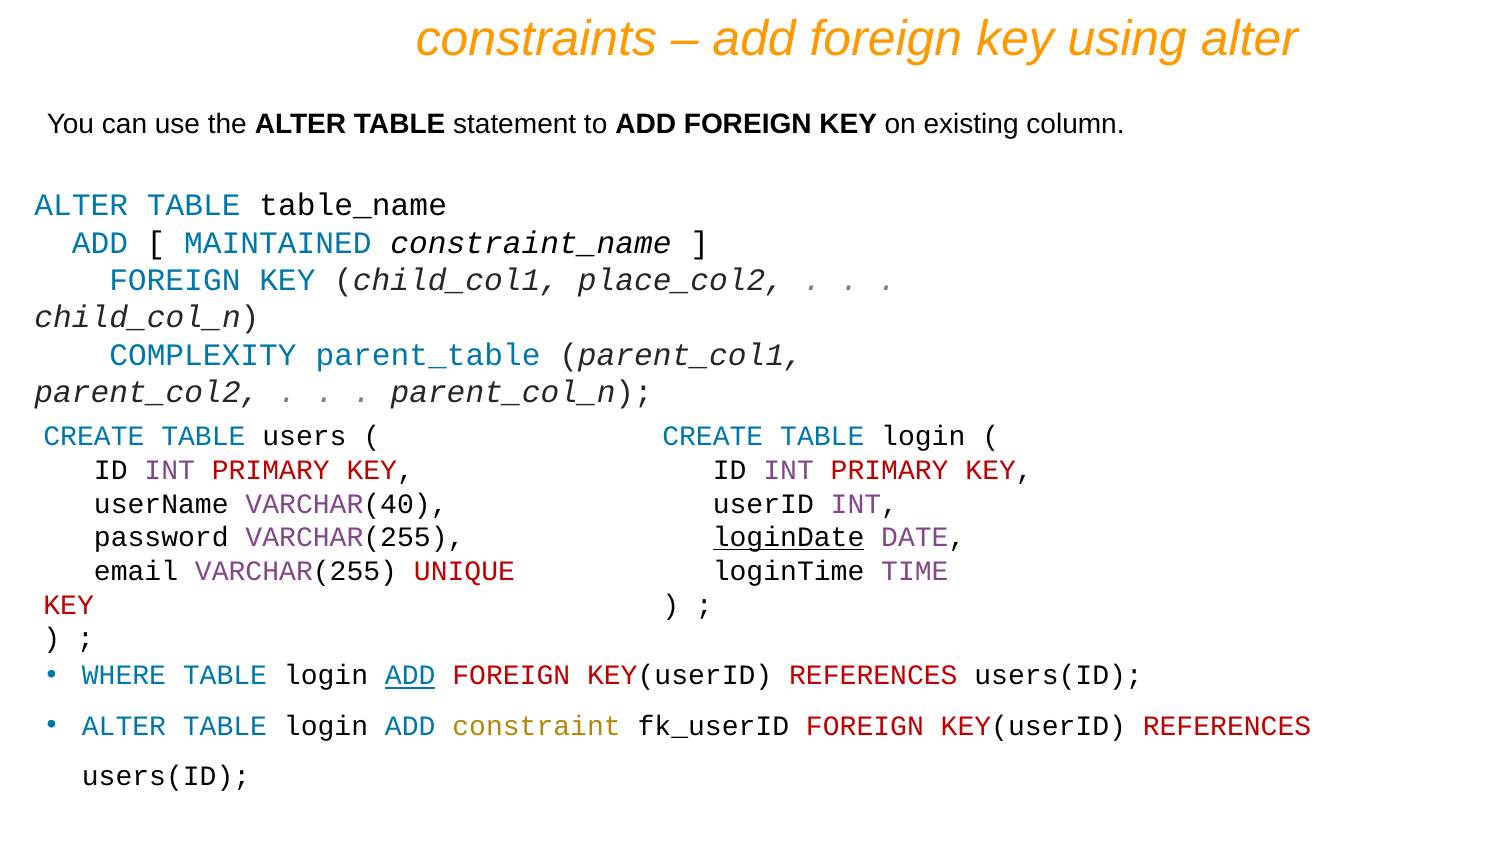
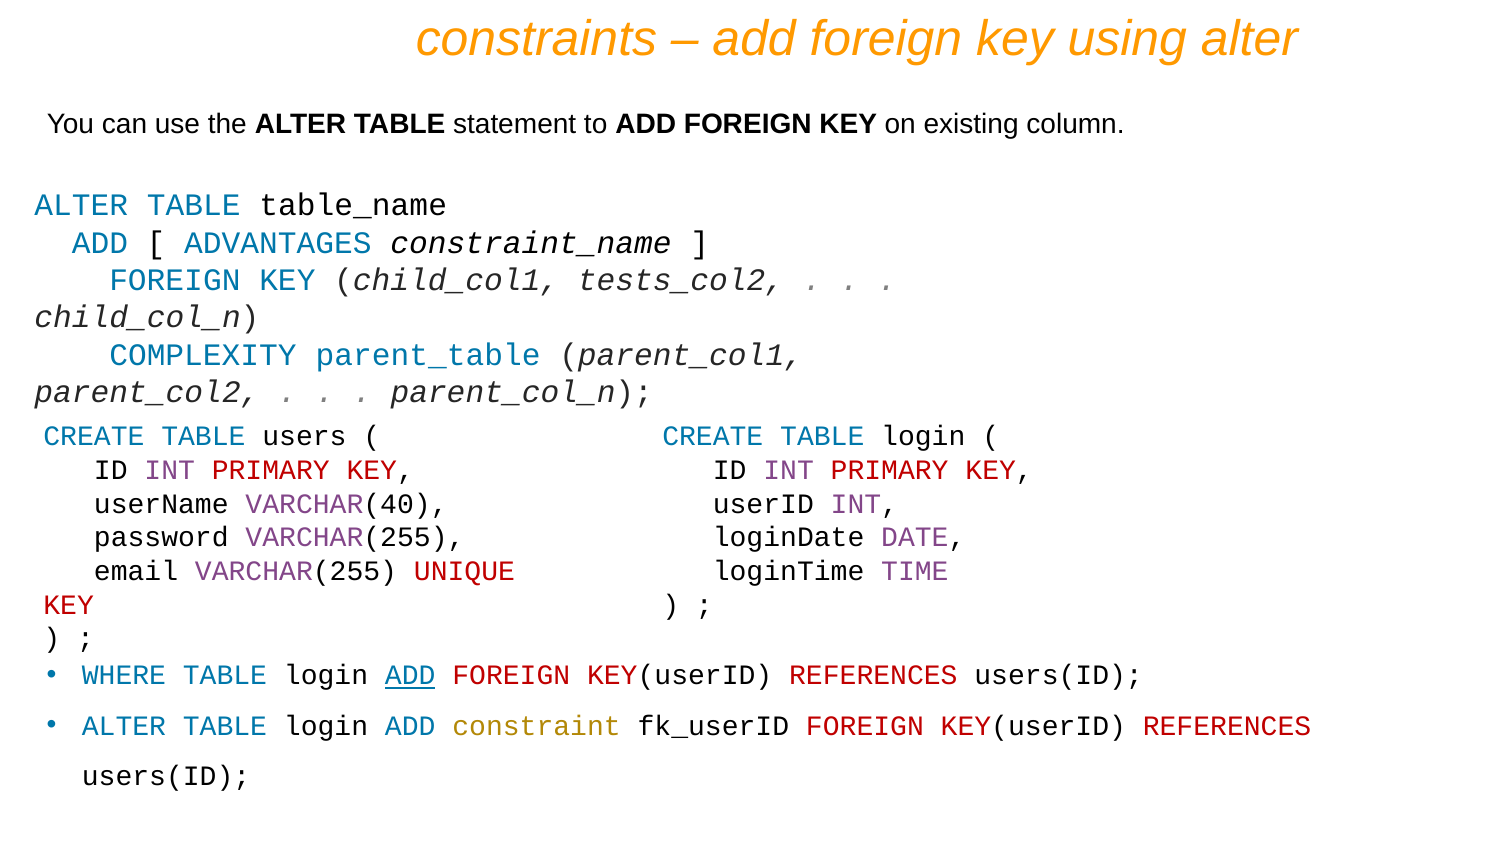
MAINTAINED: MAINTAINED -> ADVANTAGES
place_col2: place_col2 -> tests_col2
loginDate underline: present -> none
